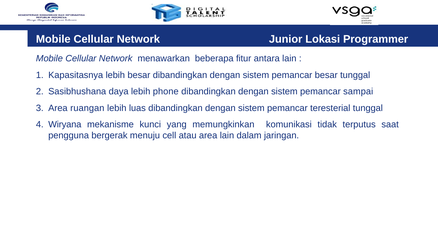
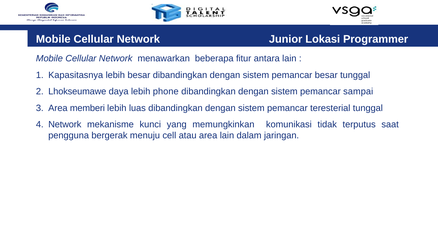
Sasibhushana: Sasibhushana -> Lhokseumawe
ruangan: ruangan -> memberi
Wiryana at (65, 124): Wiryana -> Network
